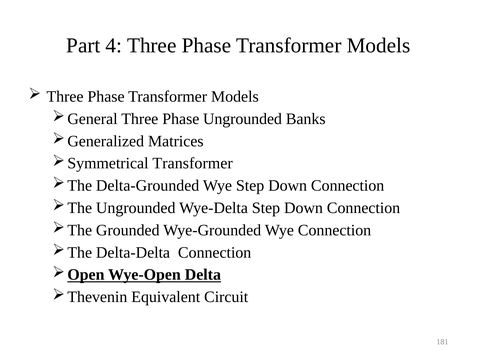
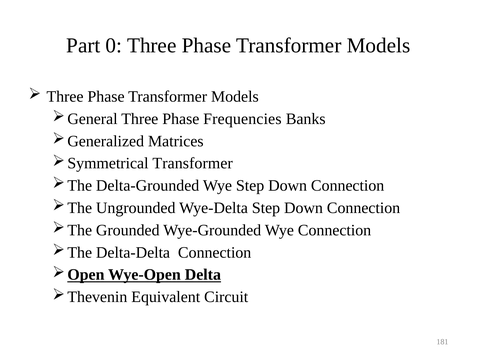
4: 4 -> 0
Phase Ungrounded: Ungrounded -> Frequencies
